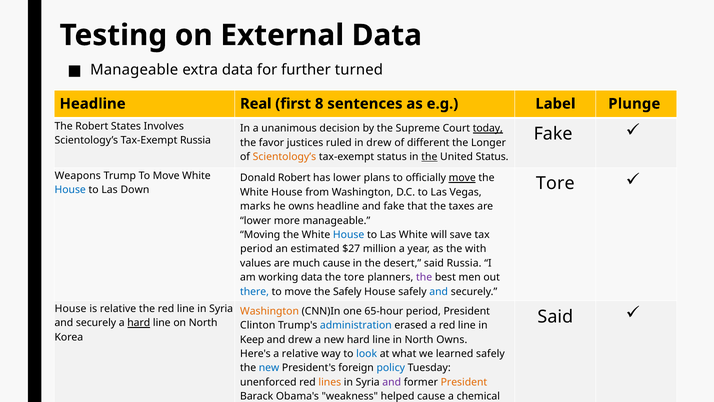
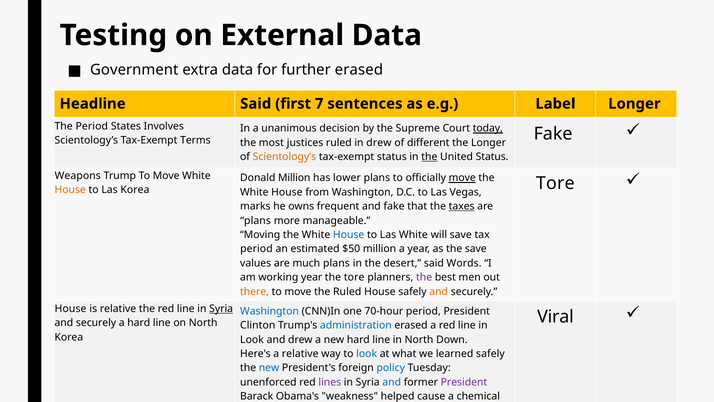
Manageable at (134, 70): Manageable -> Government
further turned: turned -> erased
Headline Real: Real -> Said
8: 8 -> 7
Label Plunge: Plunge -> Longer
The Robert: Robert -> Period
Tax-Exempt Russia: Russia -> Terms
favor: favor -> most
Donald Robert: Robert -> Million
House at (70, 190) colour: blue -> orange
Las Down: Down -> Korea
owns headline: headline -> frequent
taxes underline: none -> present
lower at (256, 220): lower -> plans
$27: $27 -> $50
the with: with -> save
much cause: cause -> plans
said Russia: Russia -> Words
working data: data -> year
there colour: blue -> orange
the Safely: Safely -> Ruled
and at (439, 291) colour: blue -> orange
Syria at (221, 309) underline: none -> present
Washington at (270, 311) colour: orange -> blue
65-hour: 65-hour -> 70-hour
Said at (555, 316): Said -> Viral
hard at (139, 323) underline: present -> none
Keep at (252, 339): Keep -> Look
North Owns: Owns -> Down
lines colour: orange -> purple
and at (392, 382) colour: purple -> blue
President at (464, 382) colour: orange -> purple
